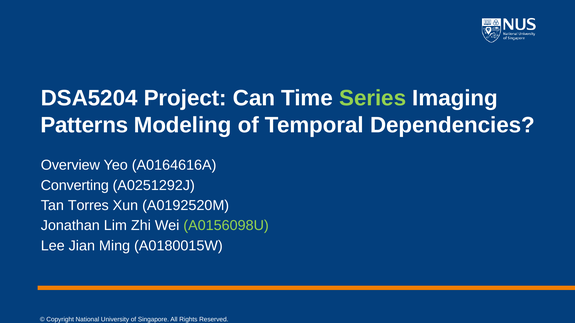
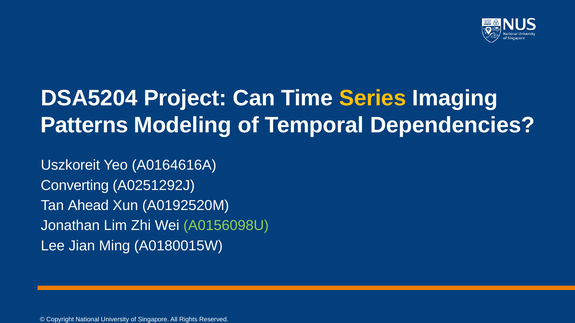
Series colour: light green -> yellow
Overview: Overview -> Uszkoreit
Torres: Torres -> Ahead
